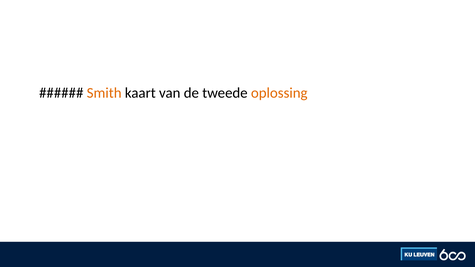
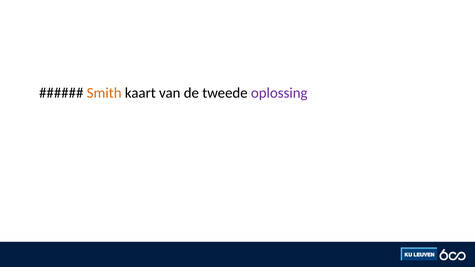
oplossing colour: orange -> purple
